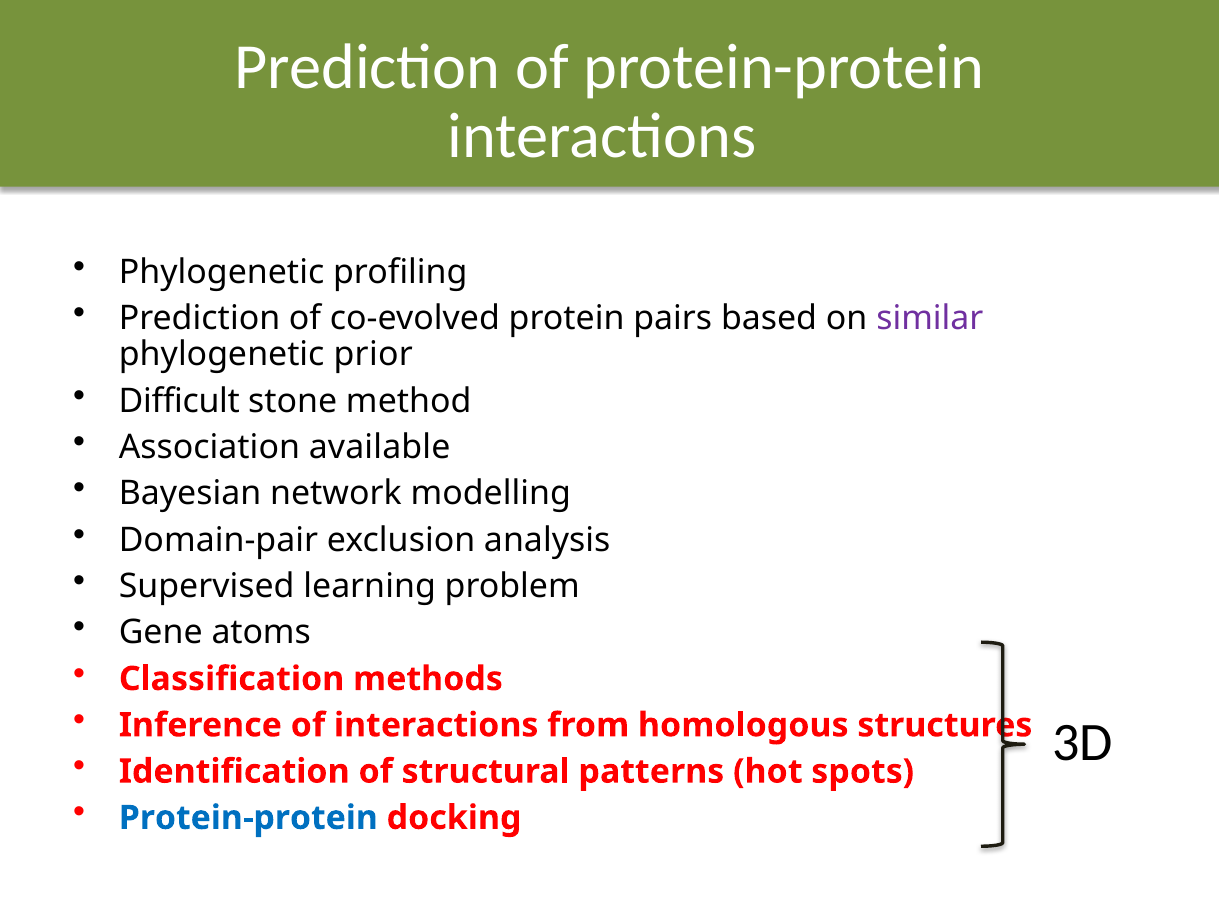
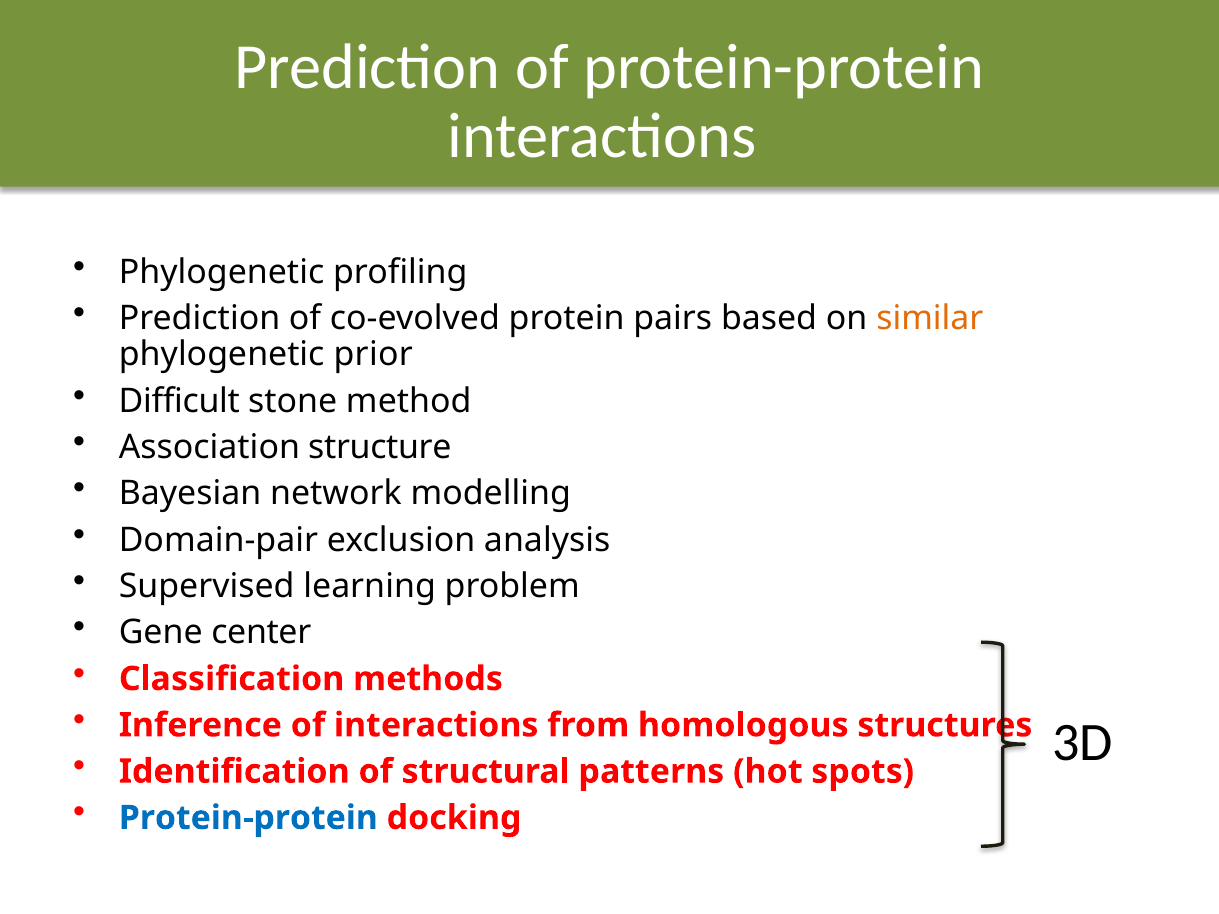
similar colour: purple -> orange
available: available -> structure
atoms: atoms -> center
